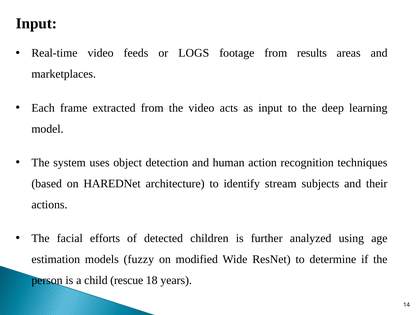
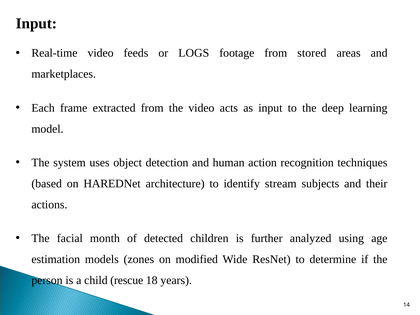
results: results -> stored
efforts: efforts -> month
fuzzy: fuzzy -> zones
